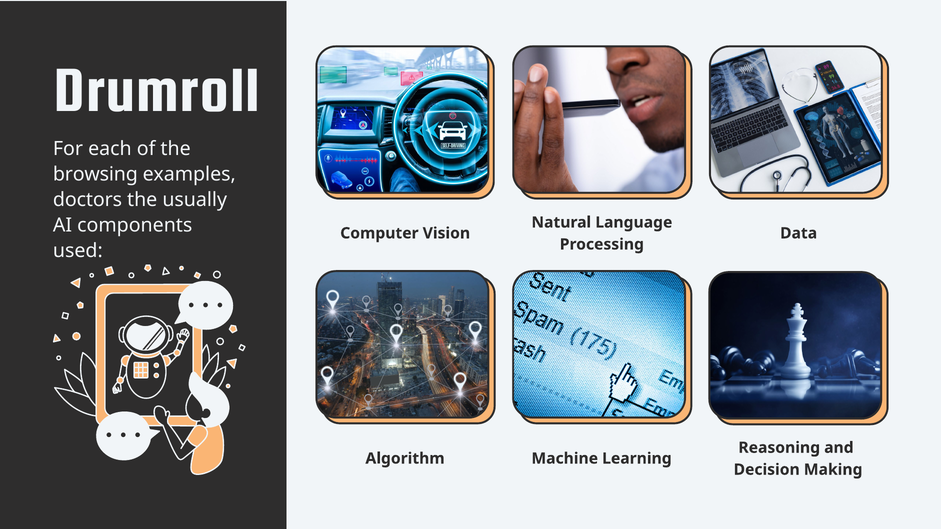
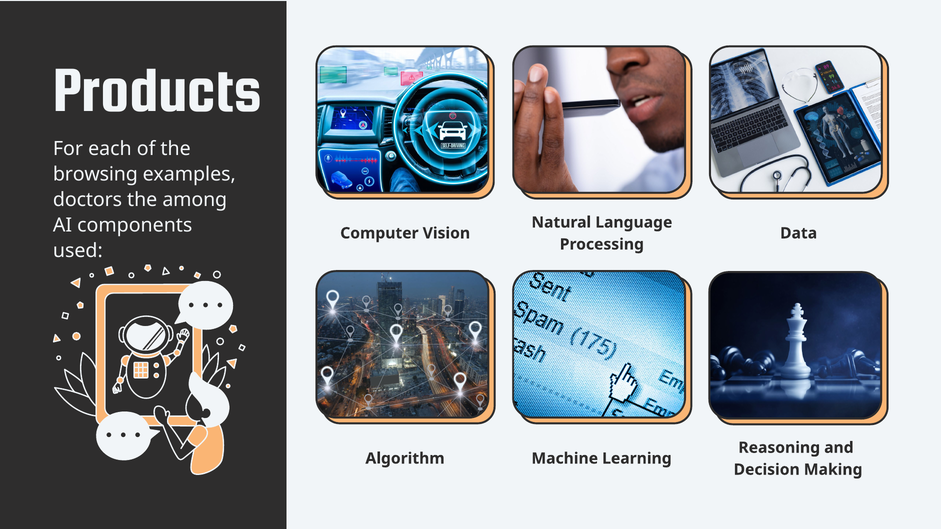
Drumroll: Drumroll -> Products
usually: usually -> among
